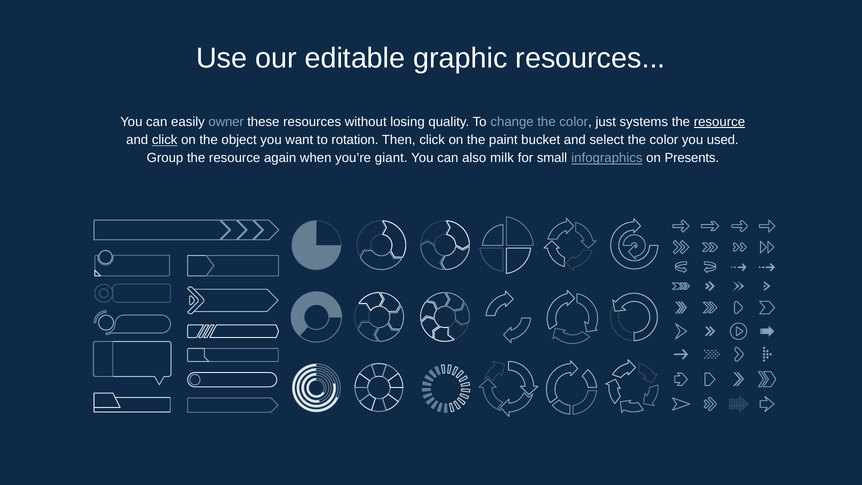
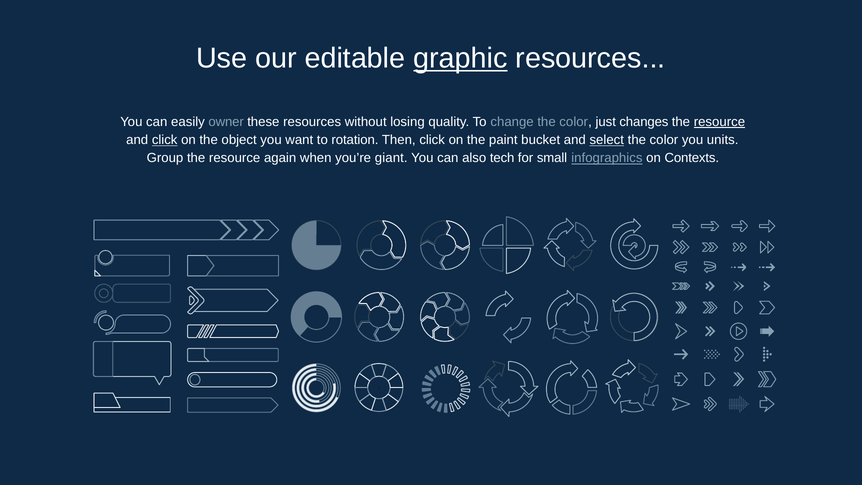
graphic underline: none -> present
systems: systems -> changes
select underline: none -> present
used: used -> units
milk: milk -> tech
Presents: Presents -> Contexts
